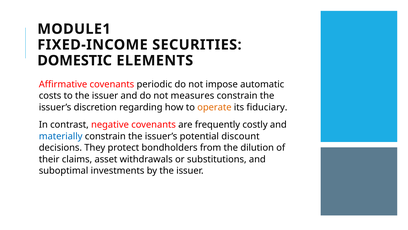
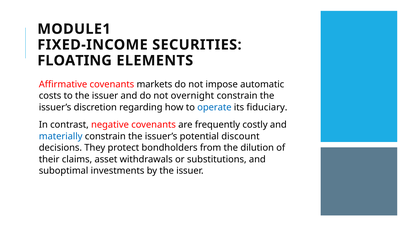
DOMESTIC: DOMESTIC -> FLOATING
periodic: periodic -> markets
measures: measures -> overnight
operate colour: orange -> blue
